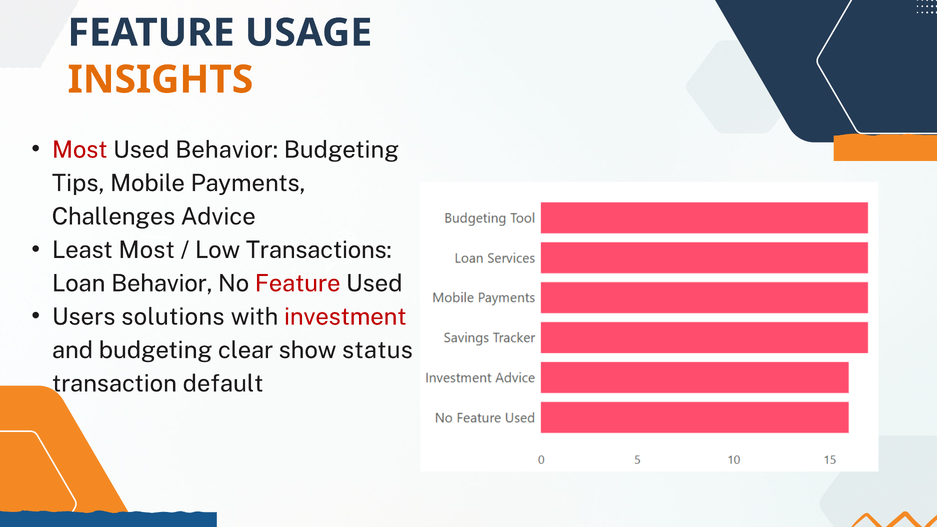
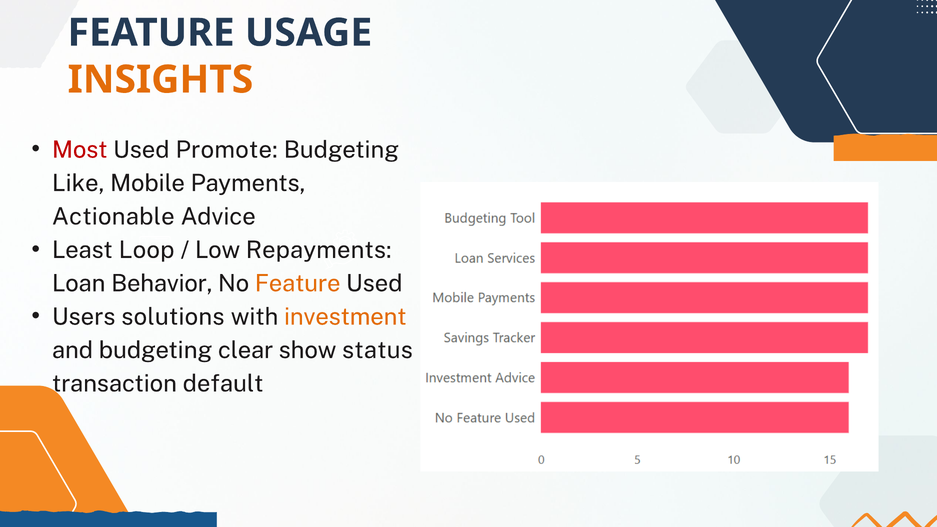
Used Behavior: Behavior -> Promote
Tips: Tips -> Like
Challenges: Challenges -> Actionable
Least Most: Most -> Loop
Transactions: Transactions -> Repayments
Feature at (298, 283) colour: red -> orange
investment colour: red -> orange
